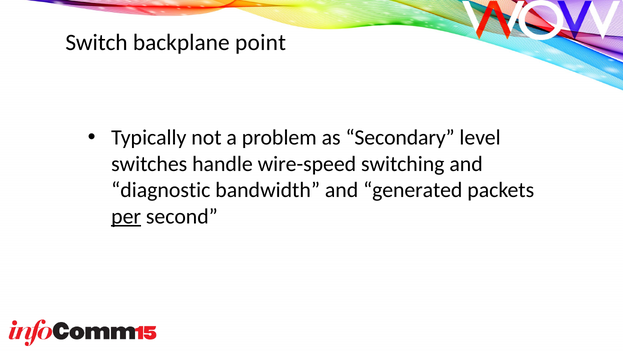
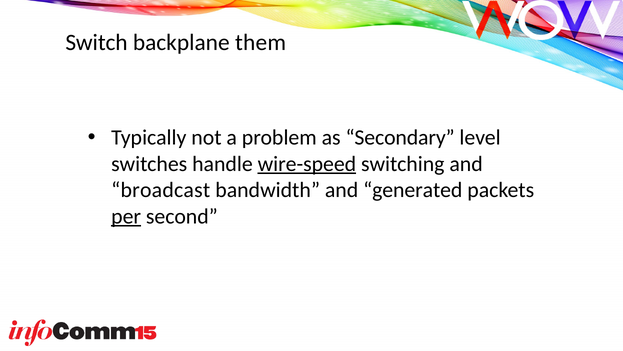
point: point -> them
wire-speed underline: none -> present
diagnostic: diagnostic -> broadcast
